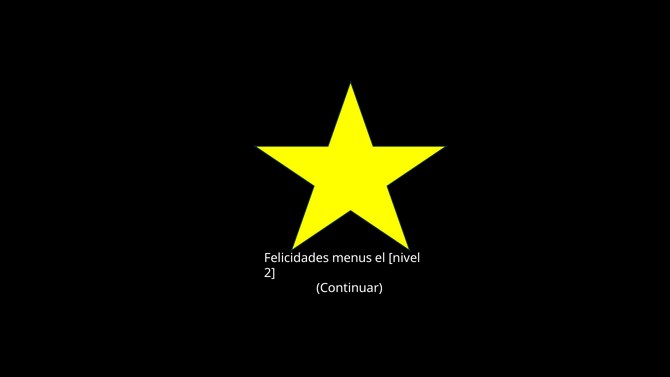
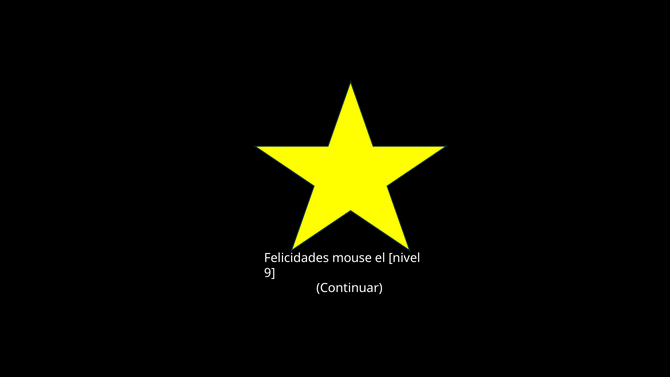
menus: menus -> mouse
2: 2 -> 9
